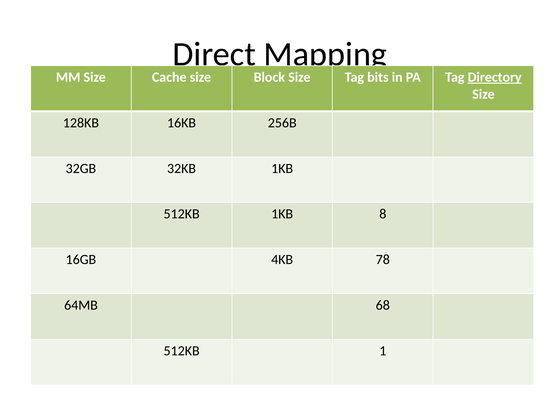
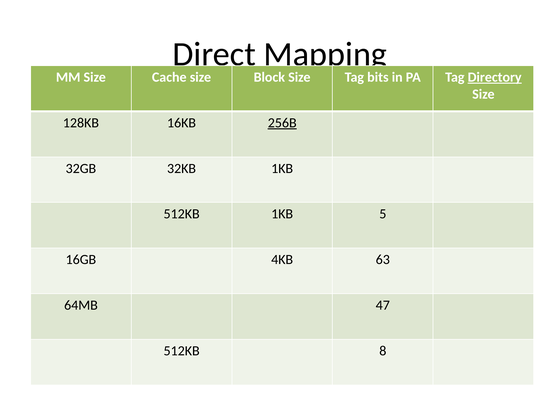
256B underline: none -> present
8: 8 -> 5
78: 78 -> 63
68: 68 -> 47
1: 1 -> 8
